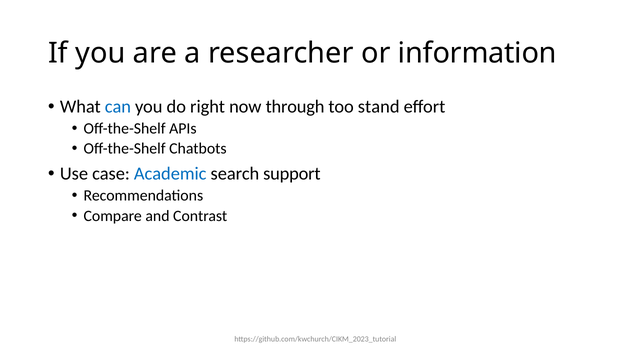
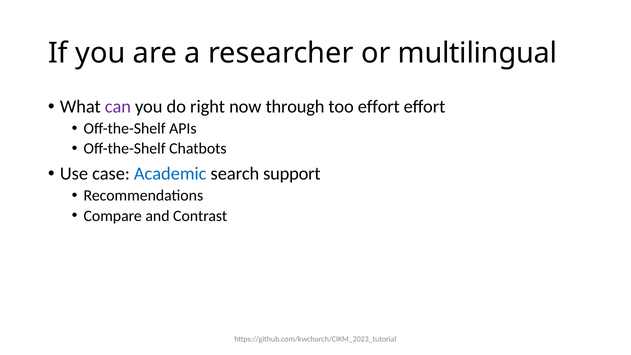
information: information -> multilingual
can colour: blue -> purple
too stand: stand -> effort
